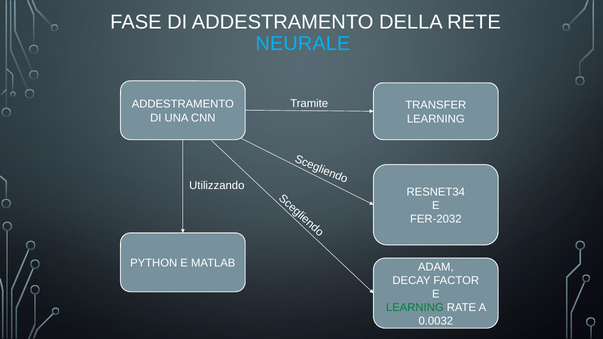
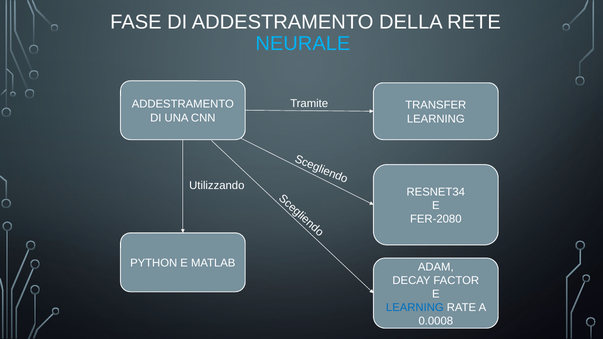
FER-2032: FER-2032 -> FER-2080
LEARNING at (415, 308) colour: green -> blue
0.0032: 0.0032 -> 0.0008
